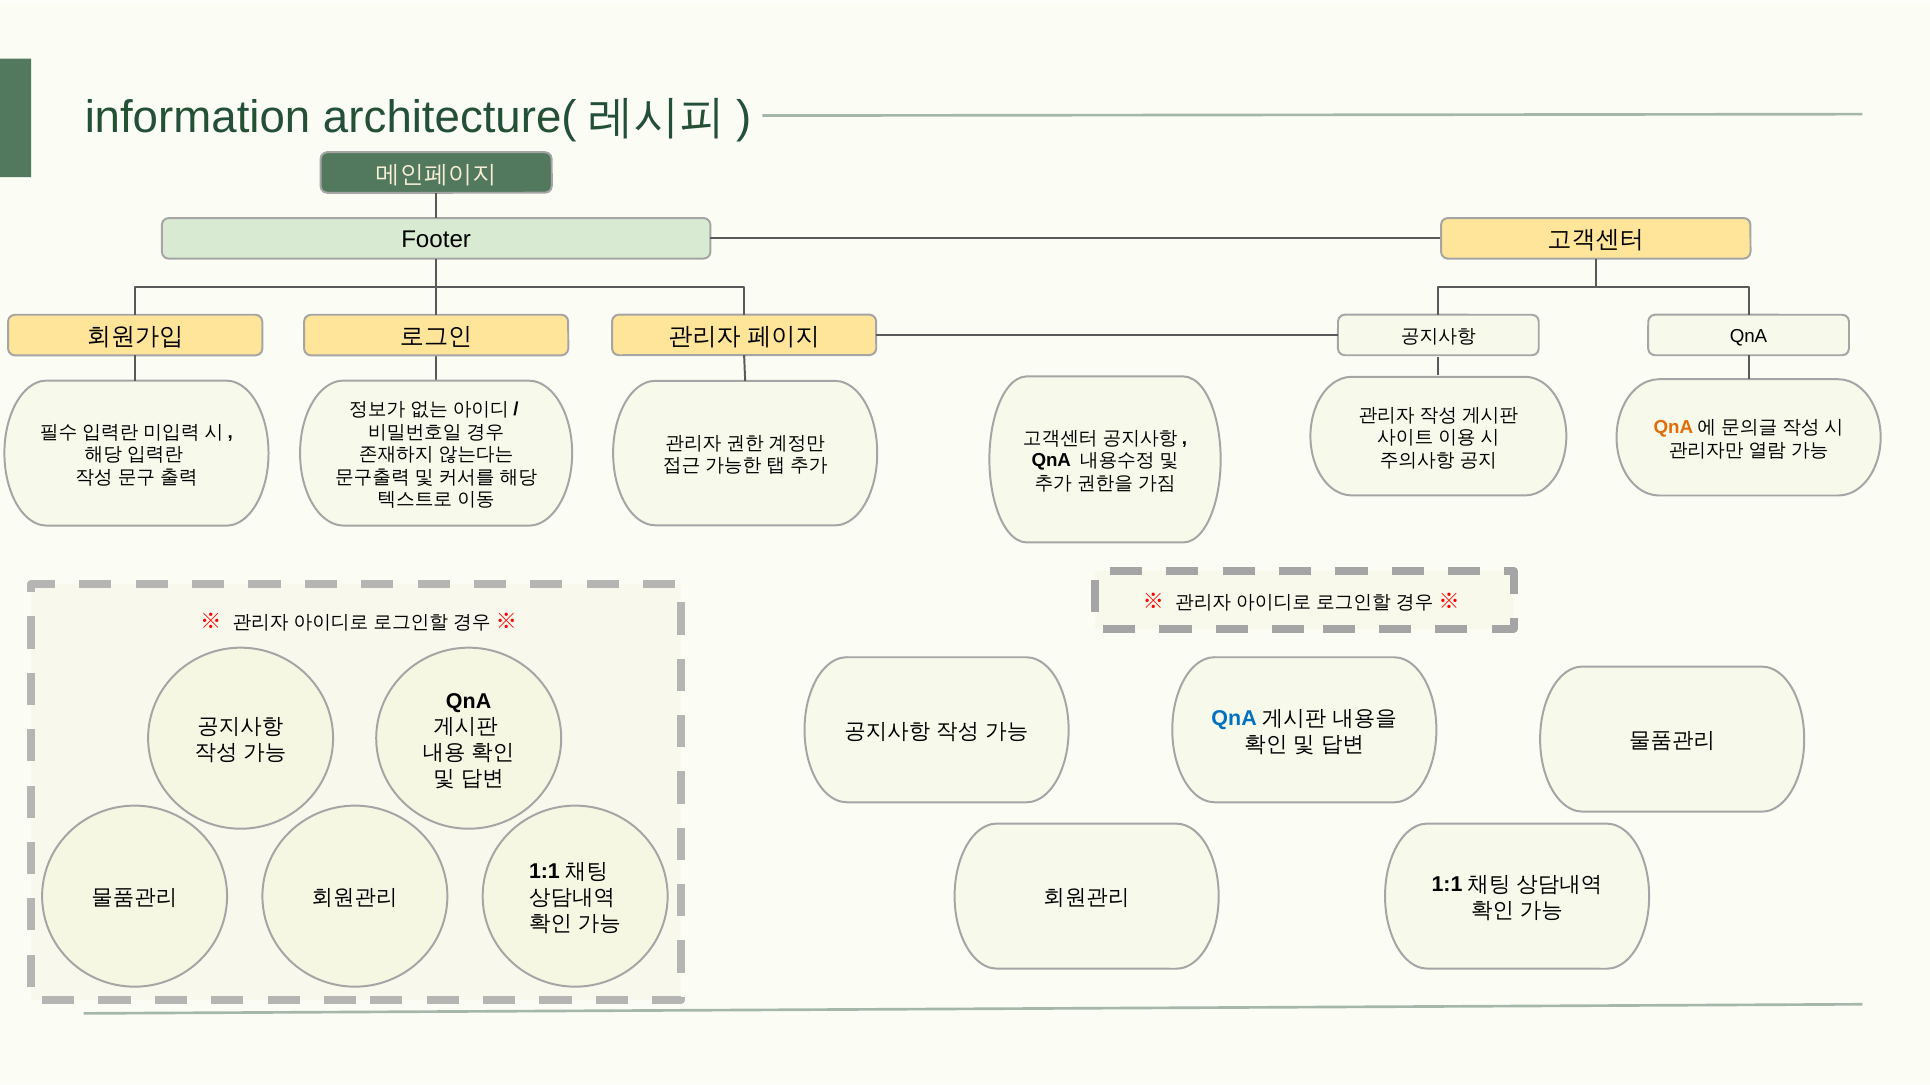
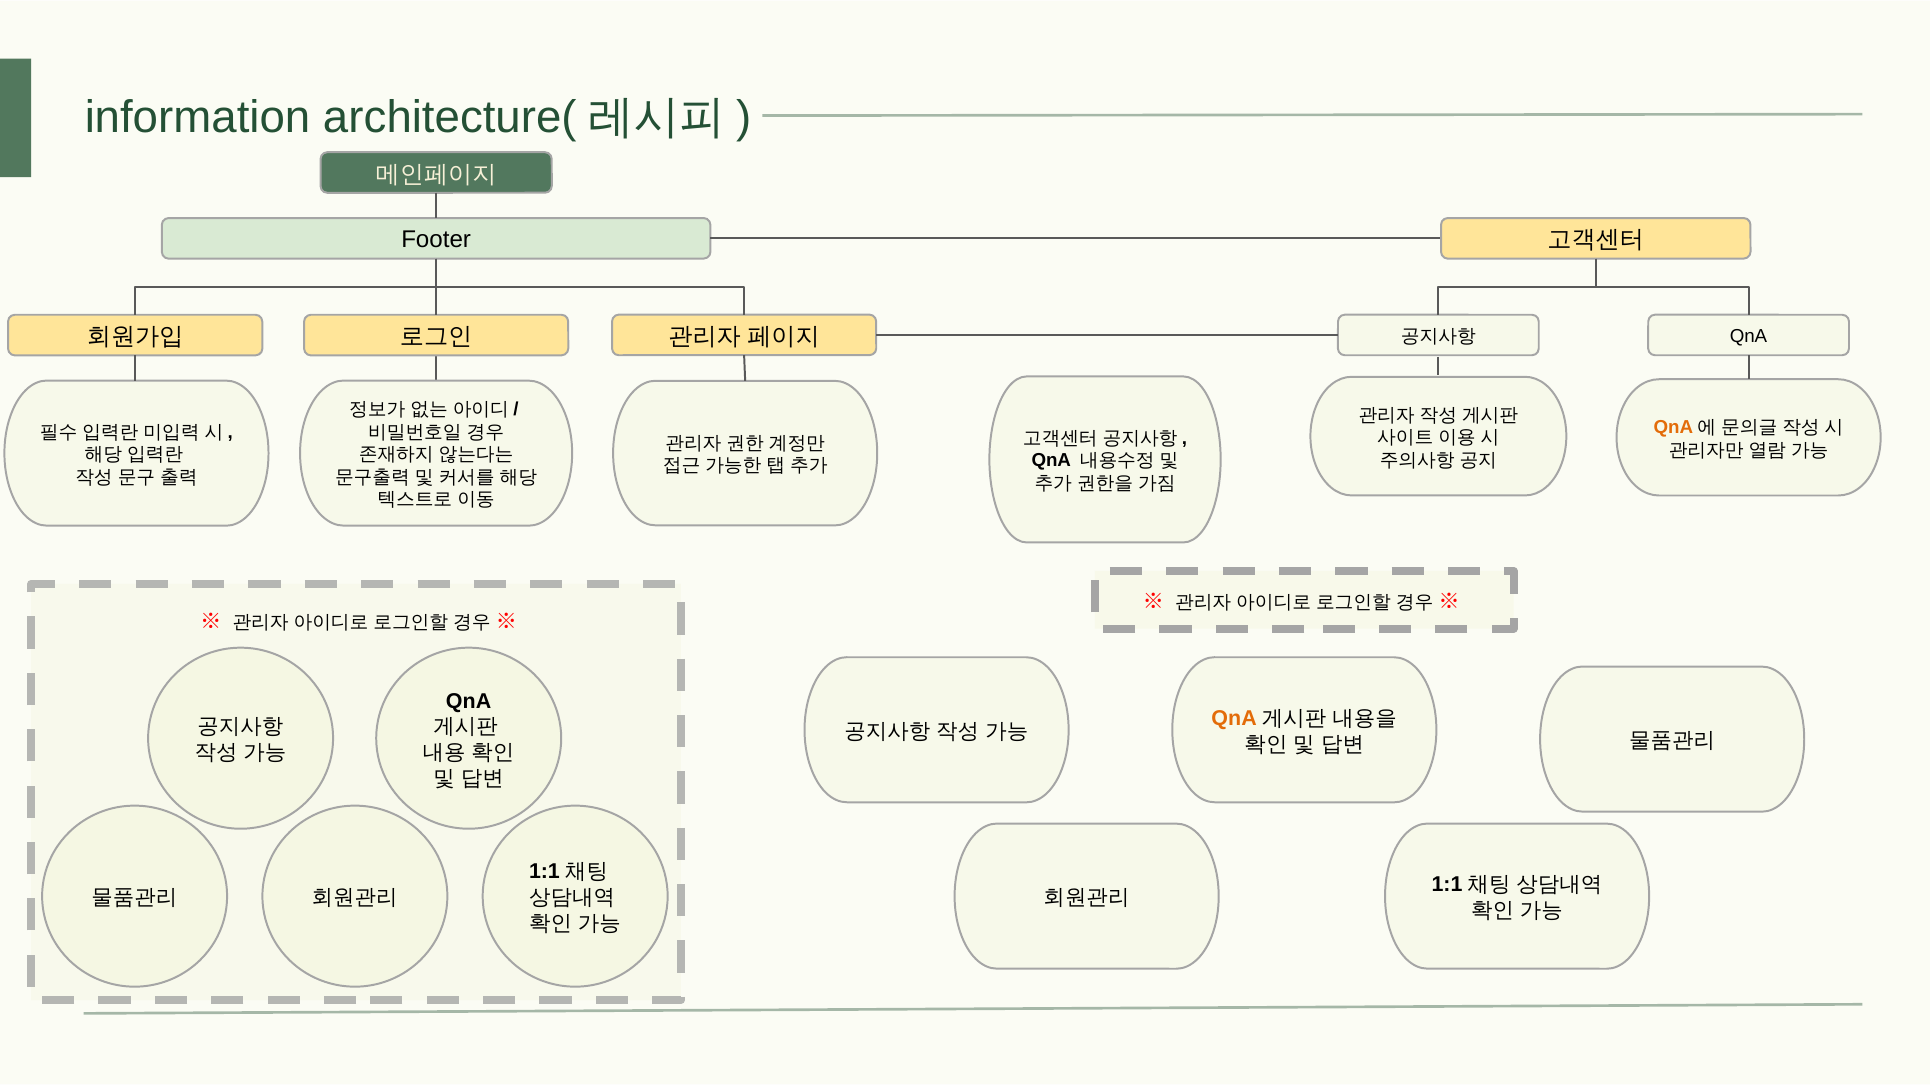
QnA at (1234, 719) colour: blue -> orange
